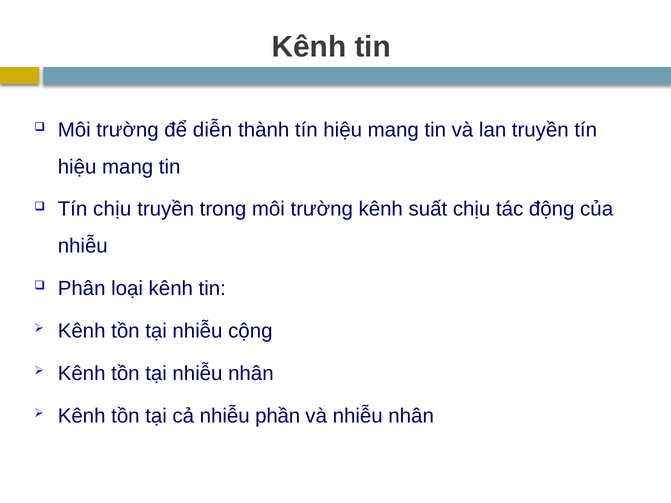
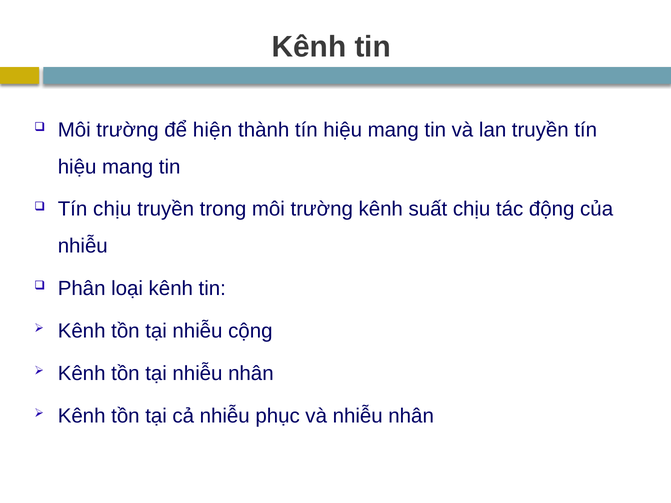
diễn: diễn -> hiện
phần: phần -> phục
